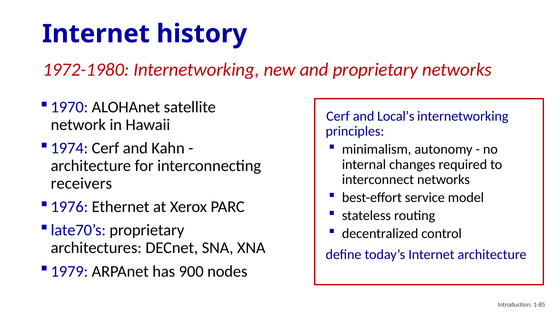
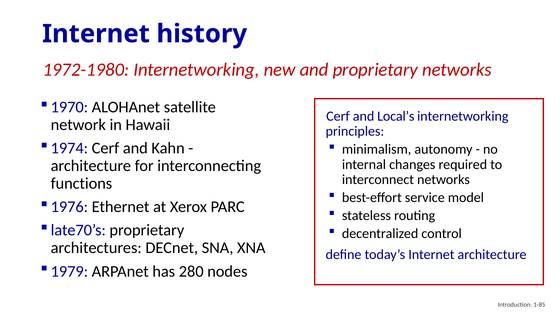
receivers: receivers -> functions
900: 900 -> 280
